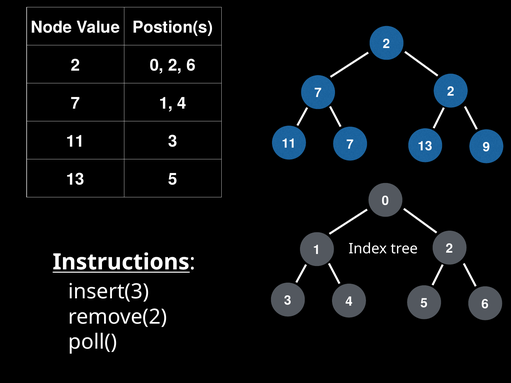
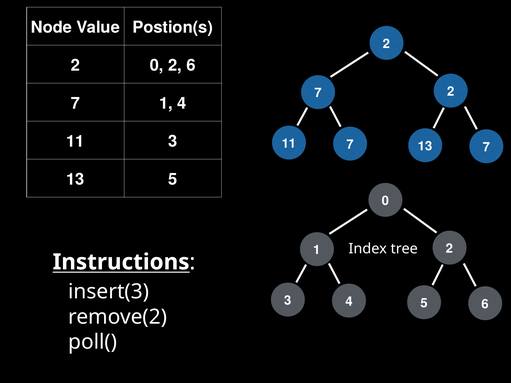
11 9: 9 -> 7
